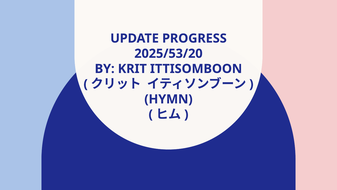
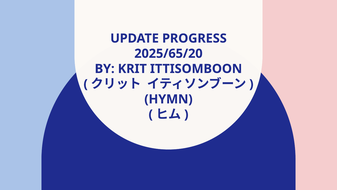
2025/53/20: 2025/53/20 -> 2025/65/20
